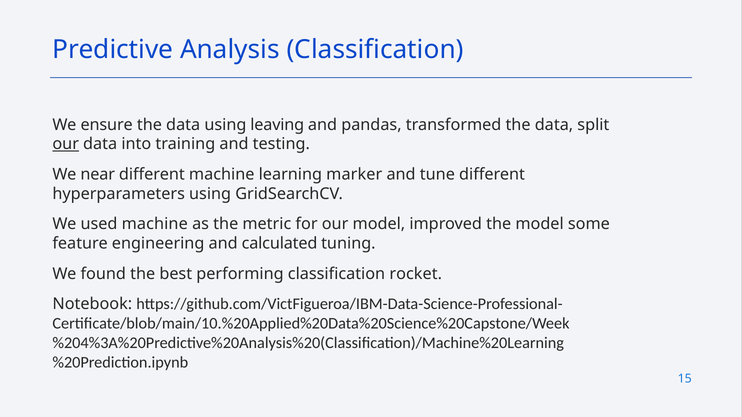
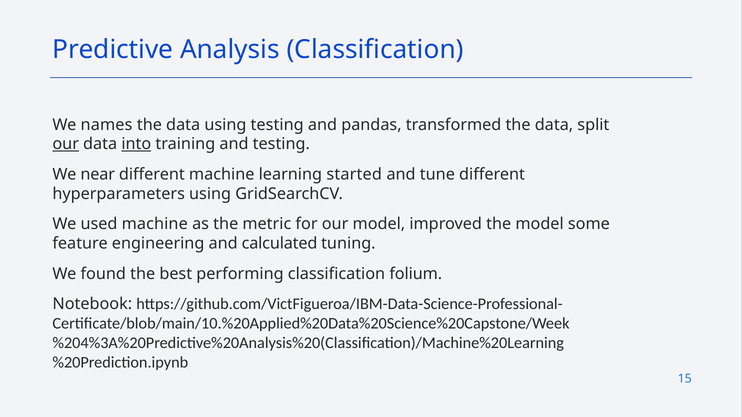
ensure: ensure -> names
using leaving: leaving -> testing
into underline: none -> present
marker: marker -> started
rocket: rocket -> folium
